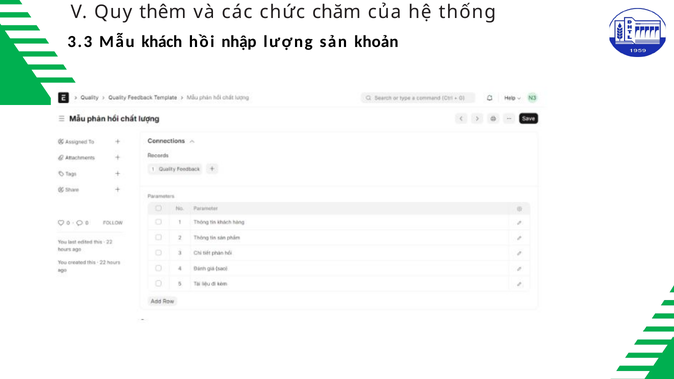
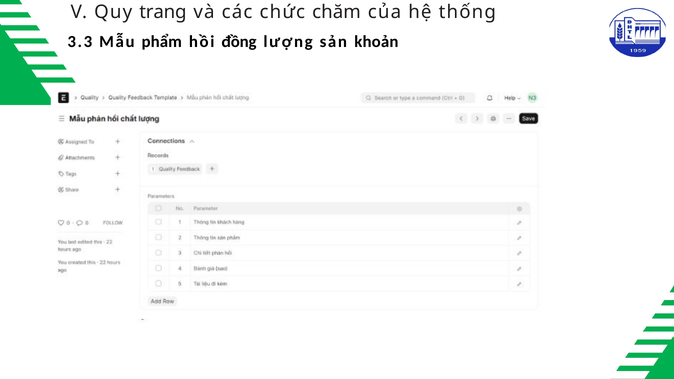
thêm: thêm -> trang
khách: khách -> phẩm
nhập: nhập -> đồng
